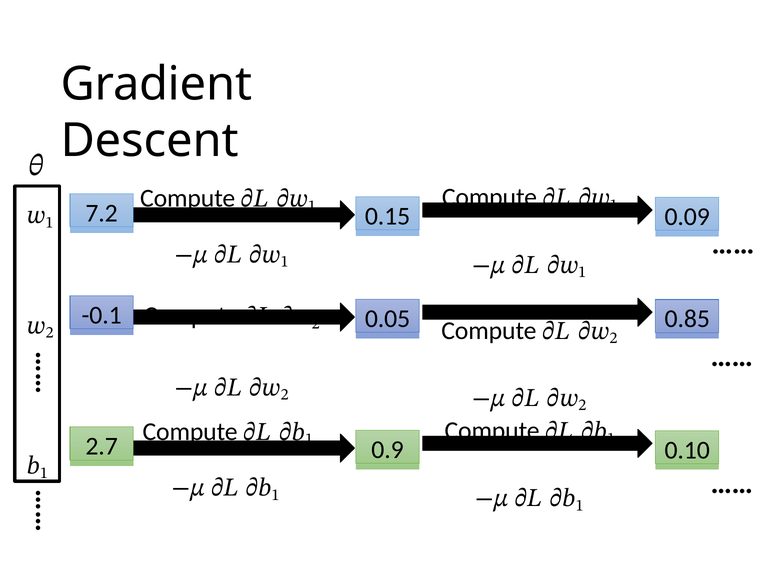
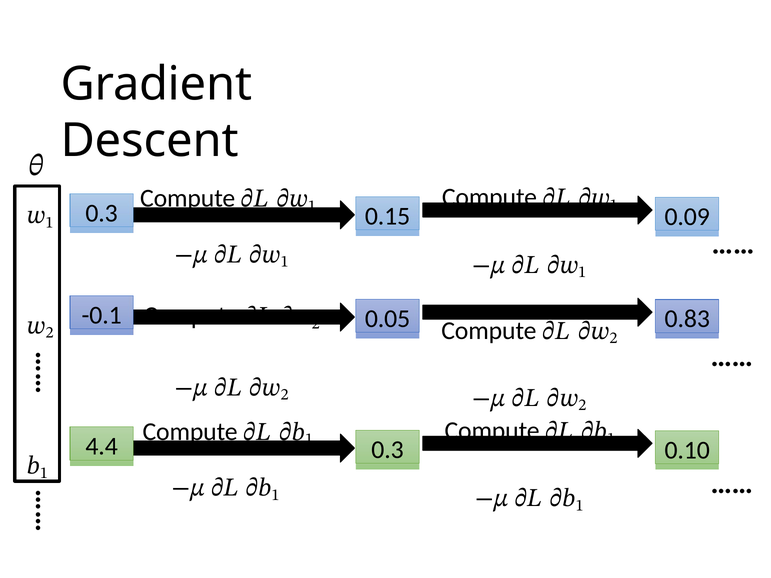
7.2 at (102, 213): 7.2 -> 0.3
0.85: 0.85 -> 0.83
2.7: 2.7 -> 4.4
0.9 at (388, 450): 0.9 -> 0.3
